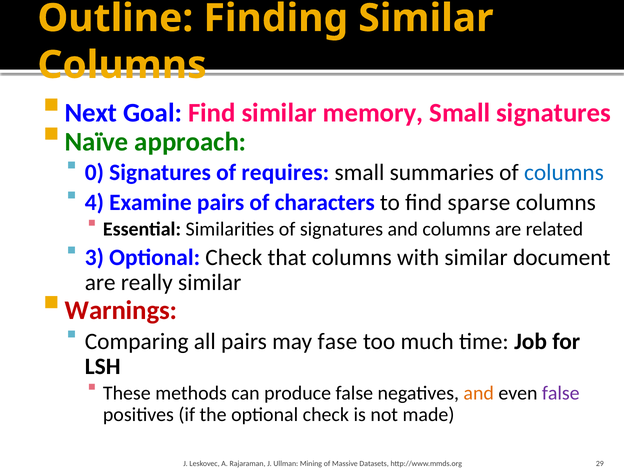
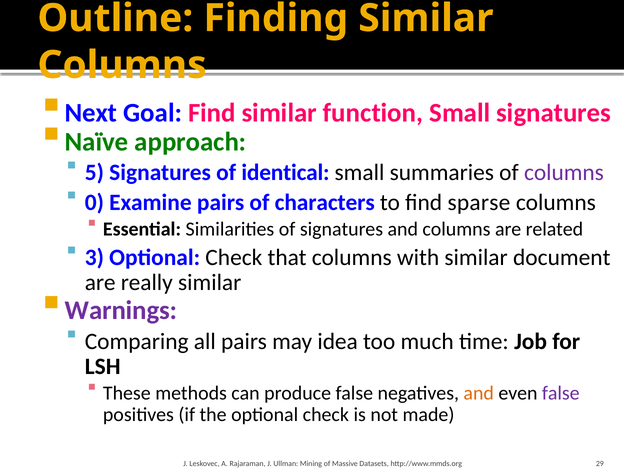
memory: memory -> function
0: 0 -> 5
requires: requires -> identical
columns at (564, 173) colour: blue -> purple
4: 4 -> 0
Warnings colour: red -> purple
fase: fase -> idea
